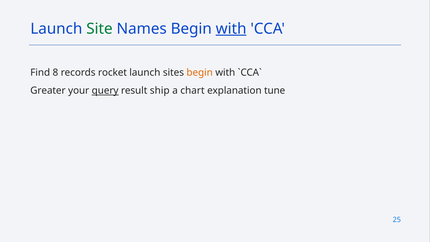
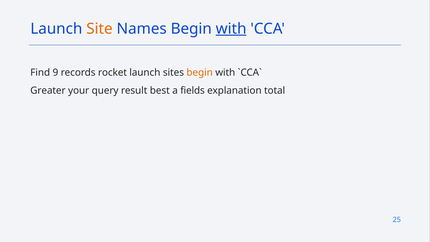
Site colour: green -> orange
8: 8 -> 9
query underline: present -> none
ship: ship -> best
chart: chart -> fields
tune: tune -> total
